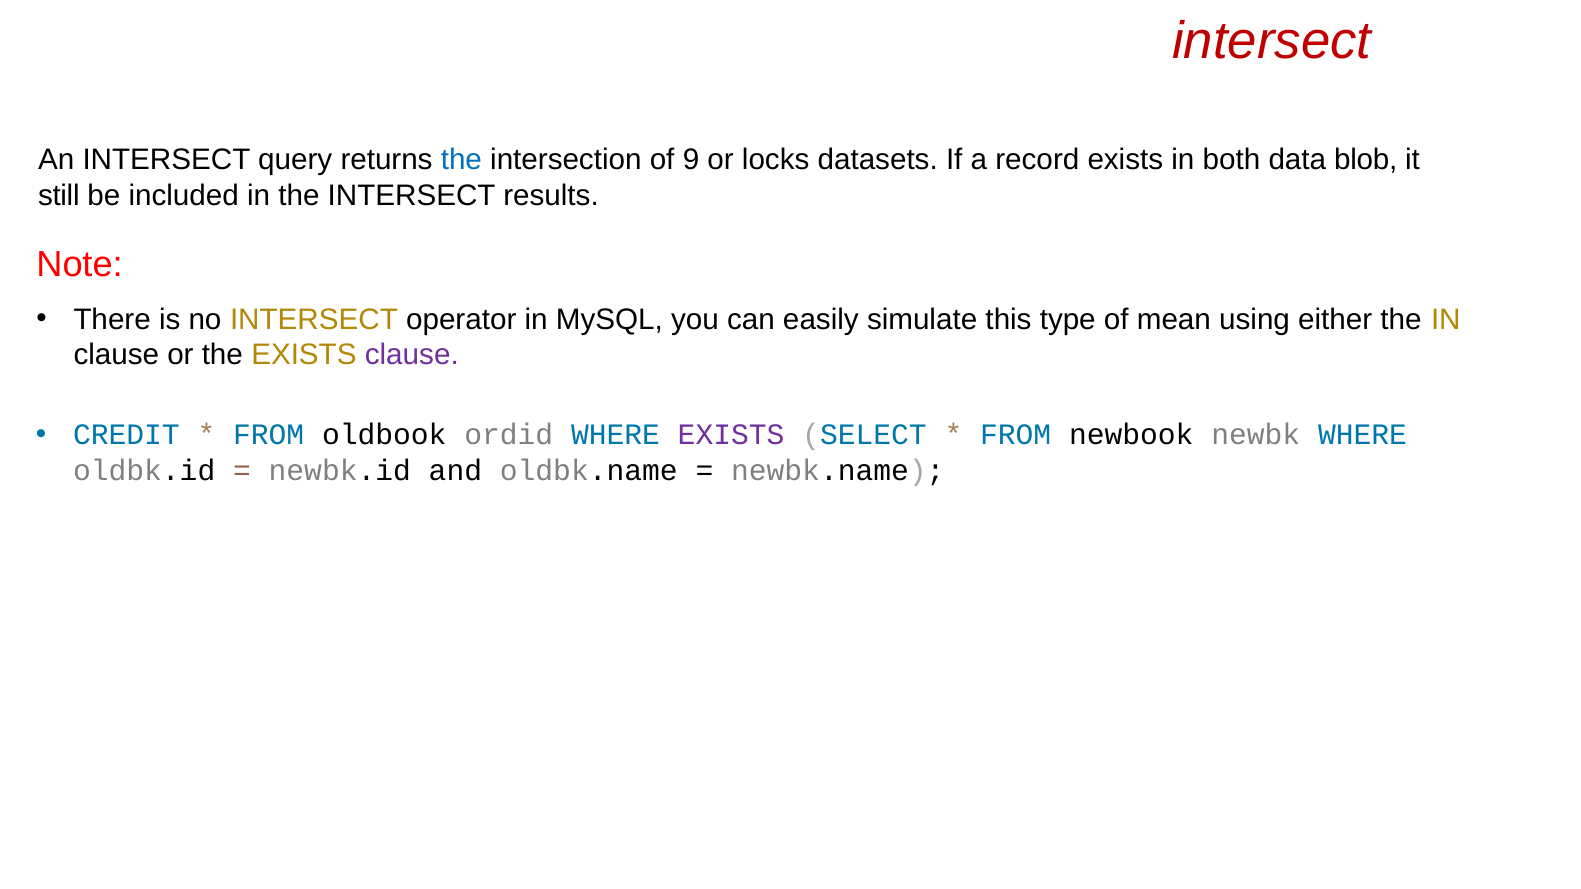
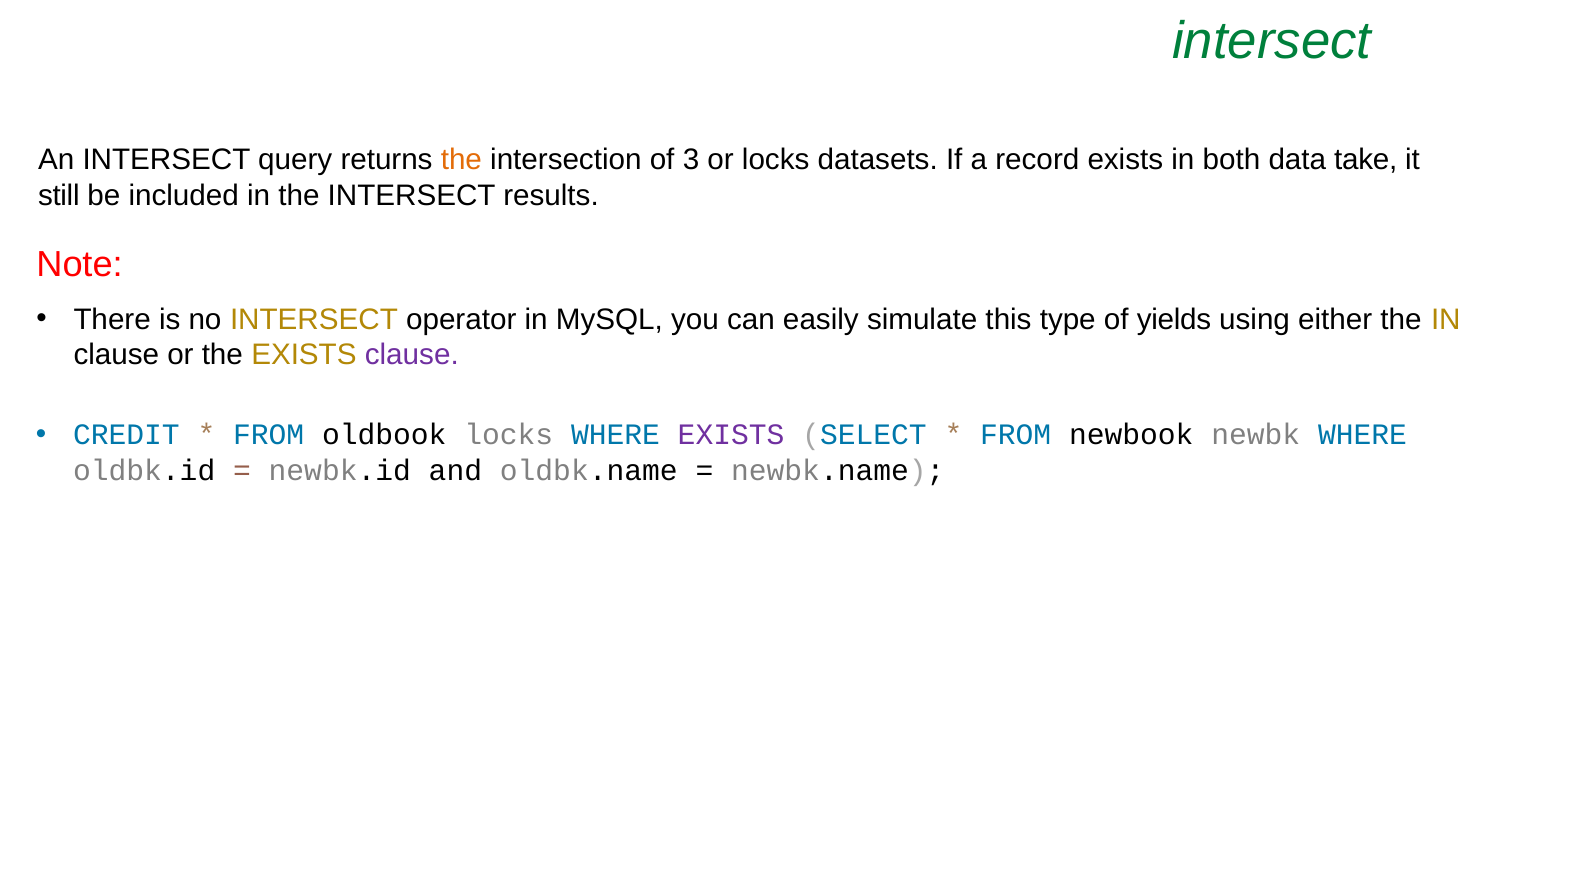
intersect at (1272, 41) colour: red -> green
the at (461, 160) colour: blue -> orange
9: 9 -> 3
blob: blob -> take
mean: mean -> yields
oldbook ordid: ordid -> locks
